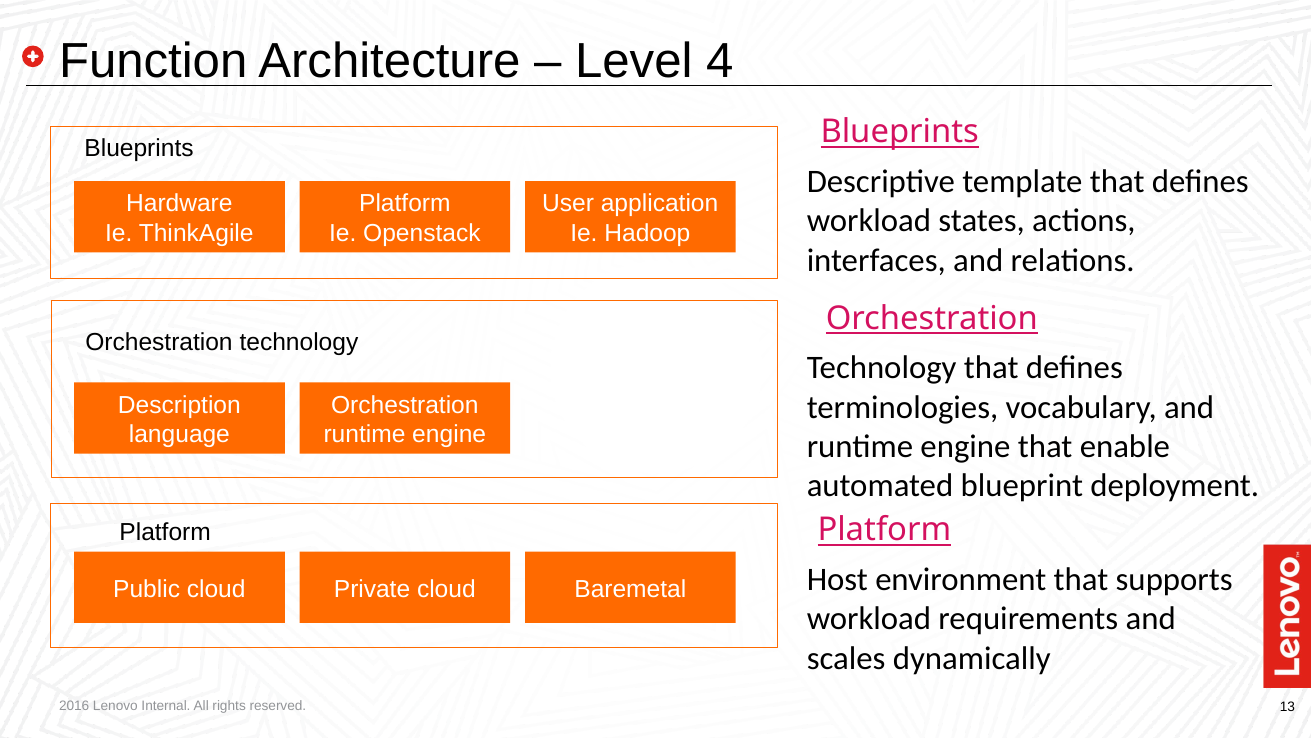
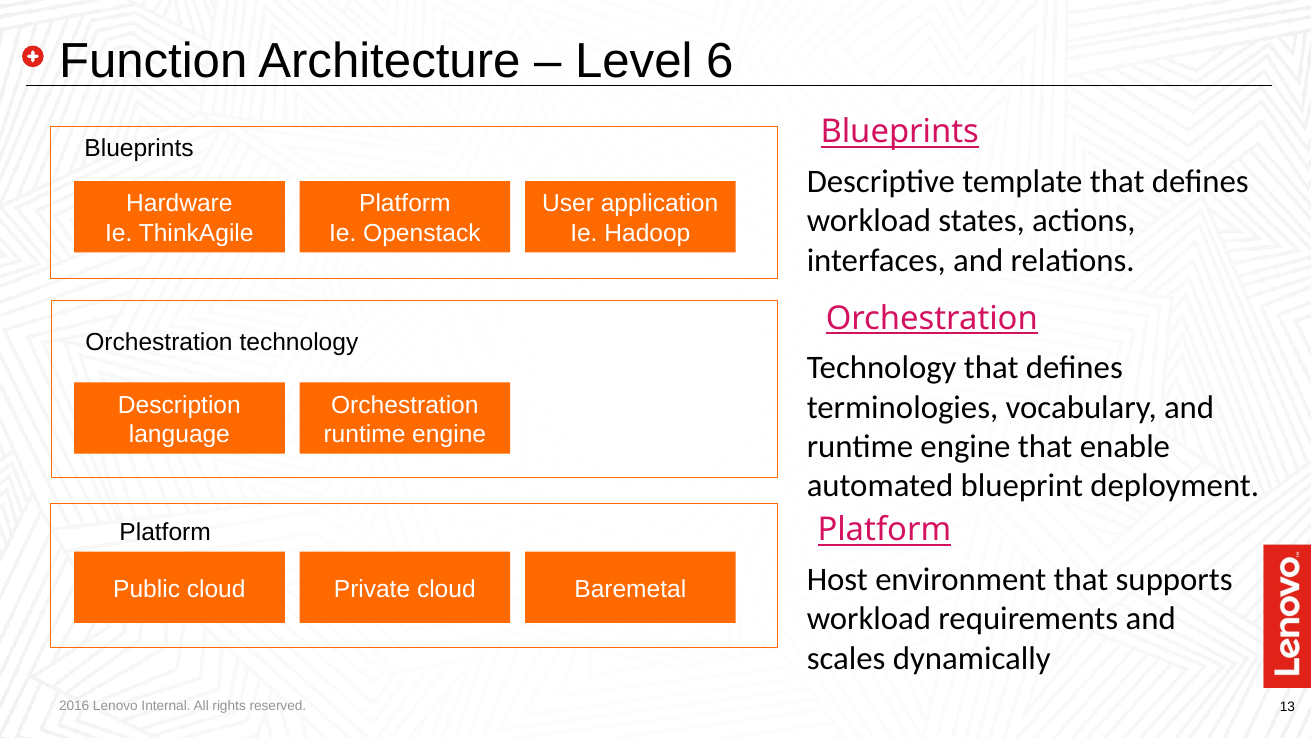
4: 4 -> 6
